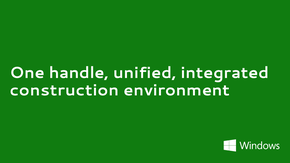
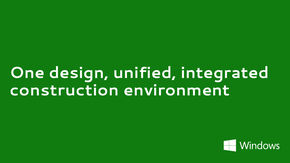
handle: handle -> design
